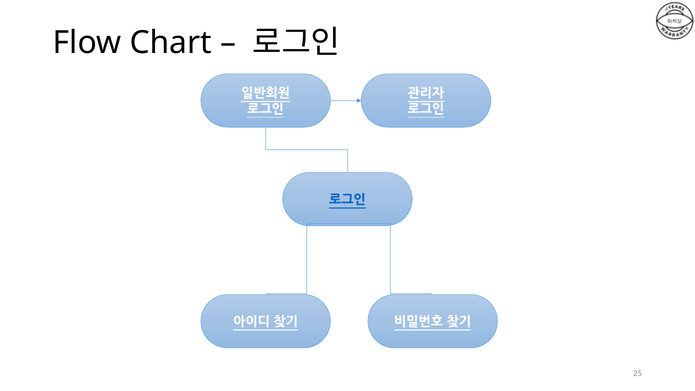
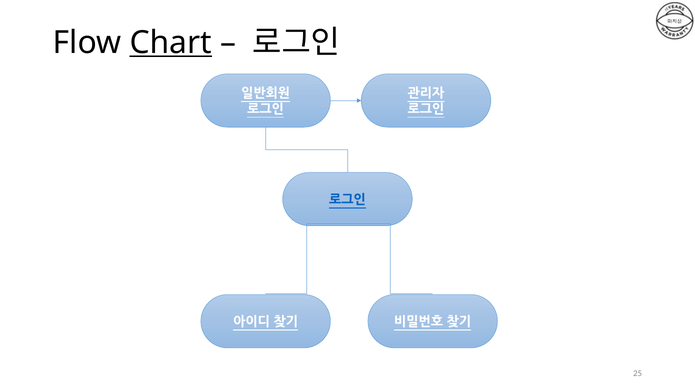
Chart underline: none -> present
